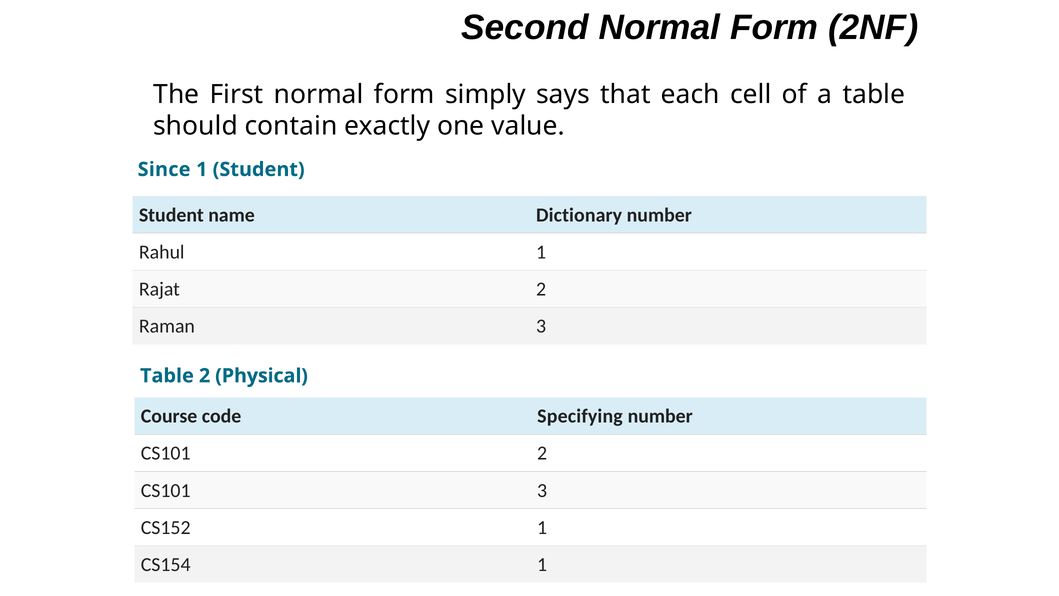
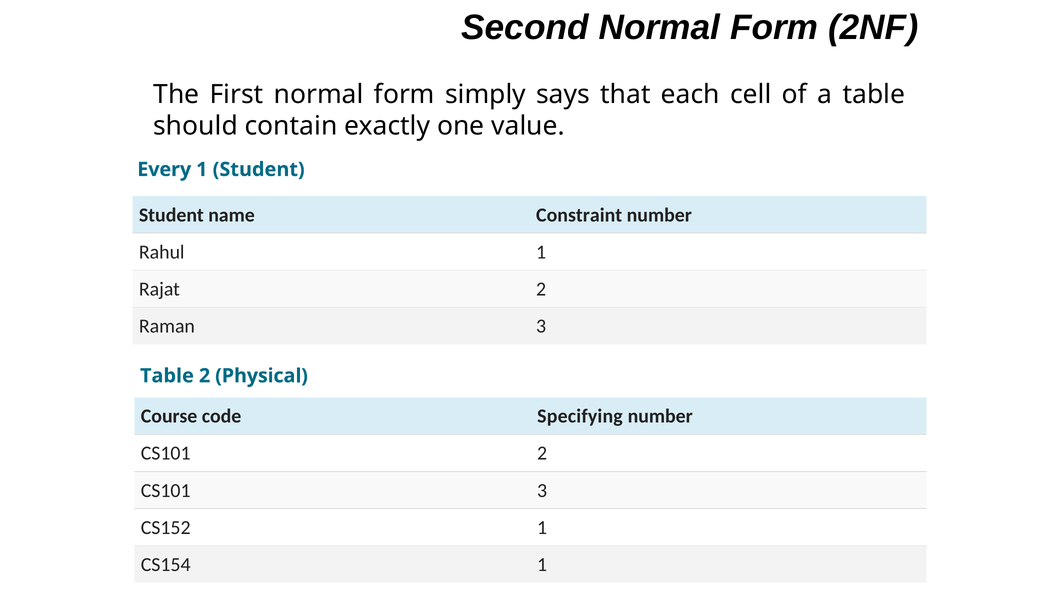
Since: Since -> Every
Dictionary: Dictionary -> Constraint
